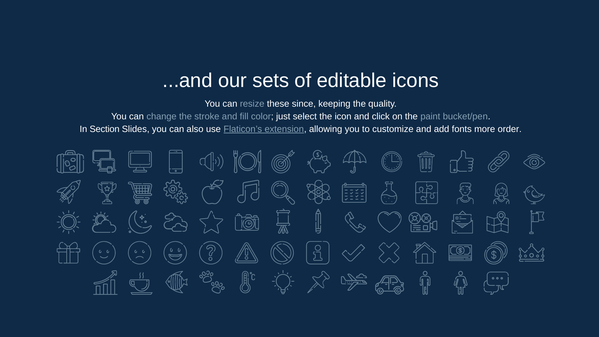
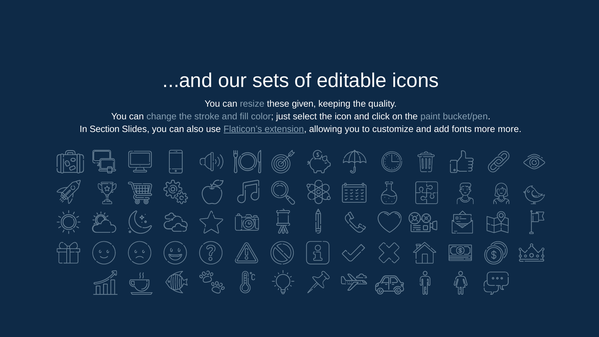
since: since -> given
more order: order -> more
